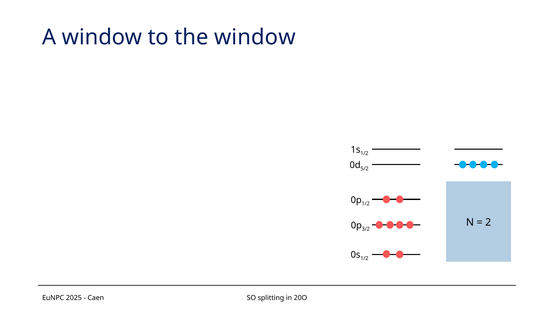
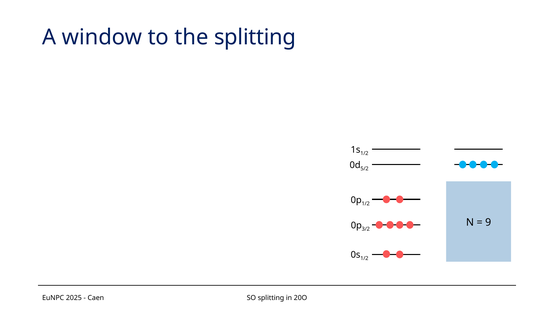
the window: window -> splitting
2: 2 -> 9
